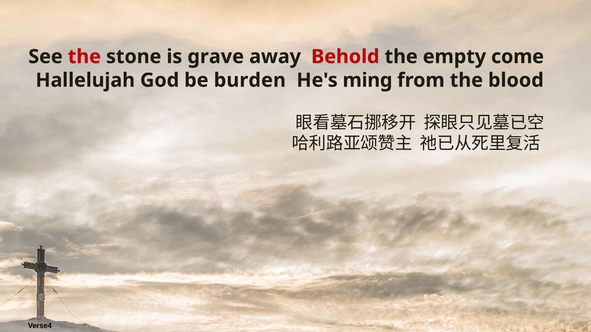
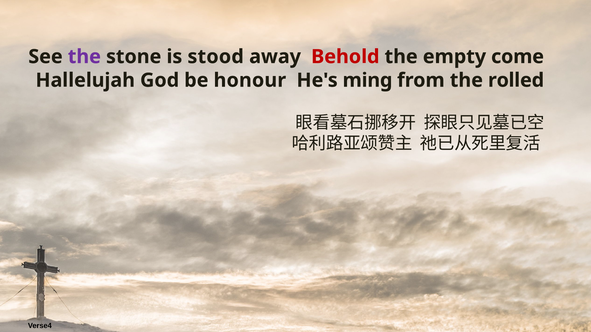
the at (84, 57) colour: red -> purple
grave: grave -> stood
burden: burden -> honour
blood: blood -> rolled
